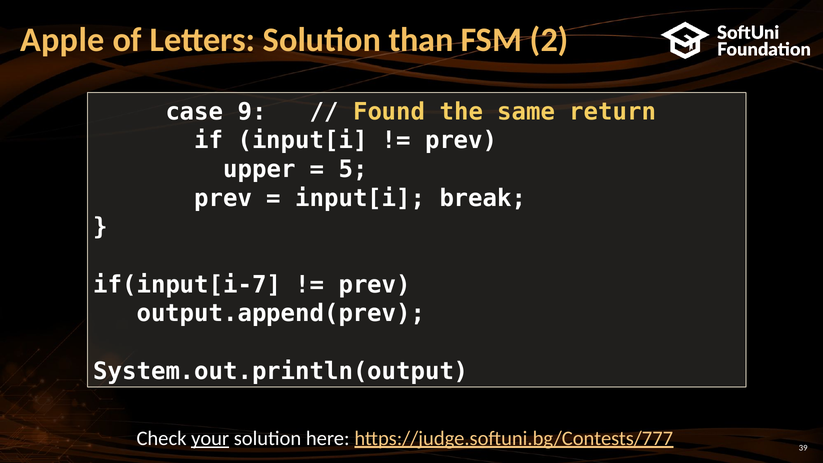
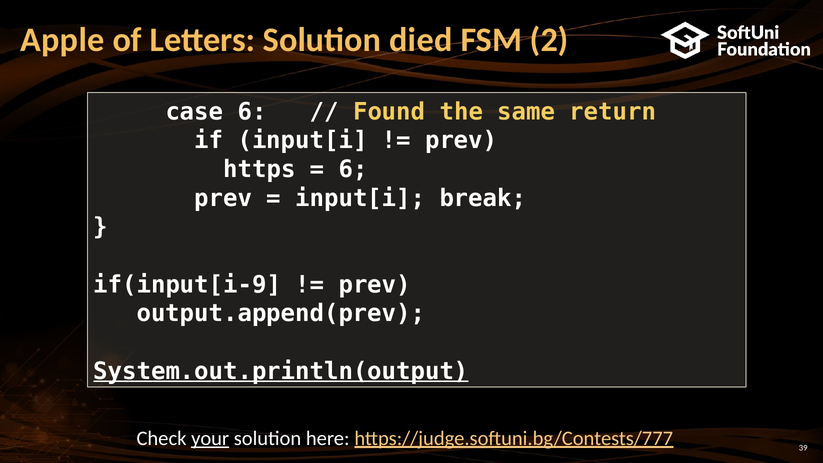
than: than -> died
case 9: 9 -> 6
upper: upper -> https
5 at (353, 169): 5 -> 6
if(input[i-7: if(input[i-7 -> if(input[i-9
System.out.println(output underline: none -> present
